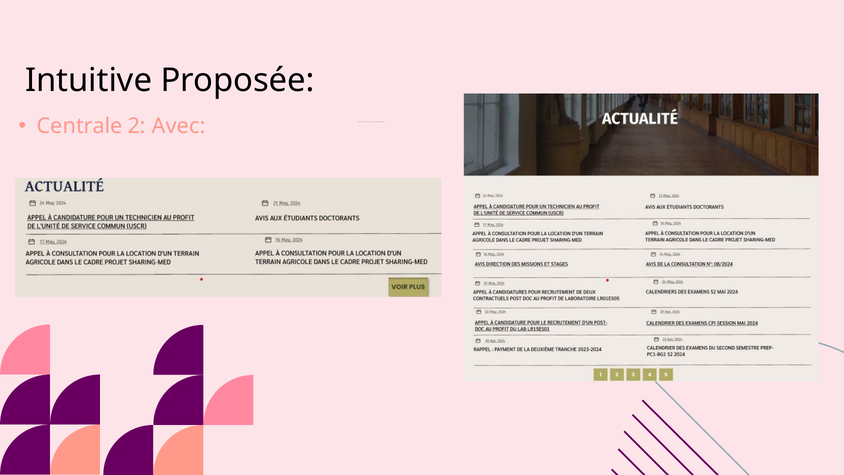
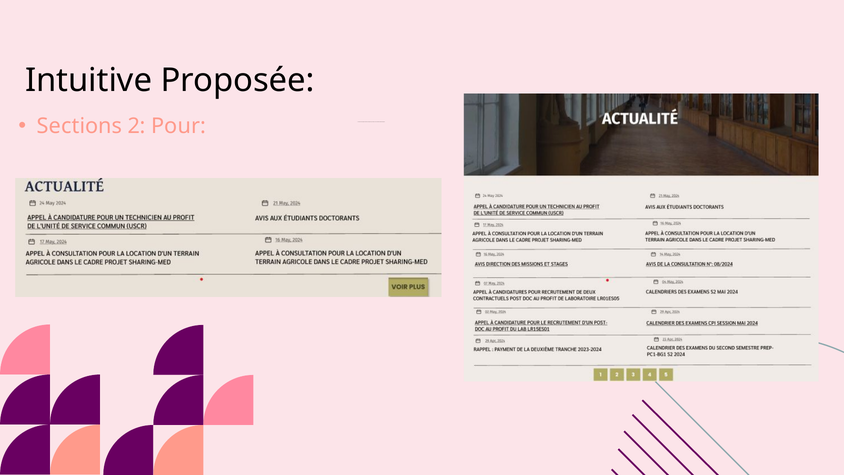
Centrale: Centrale -> Sections
2 Avec: Avec -> Pour
